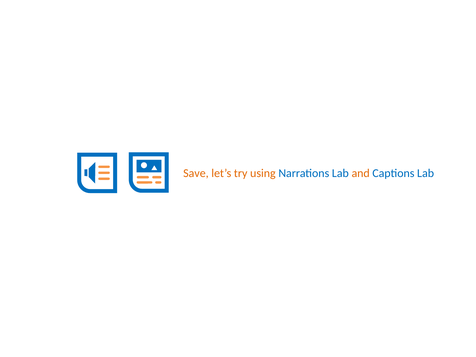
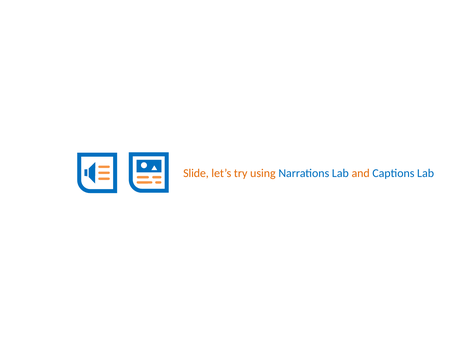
Save: Save -> Slide
